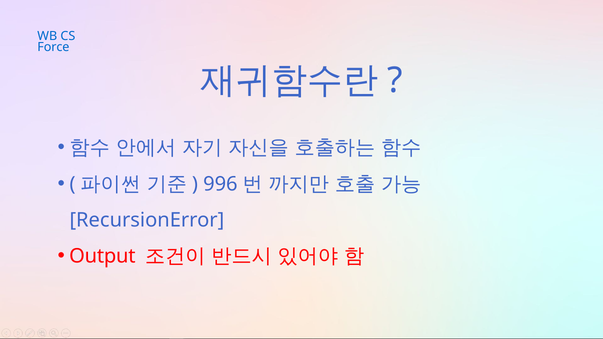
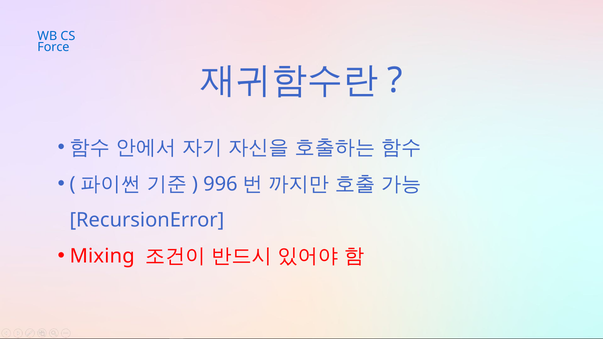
Output: Output -> Mixing
